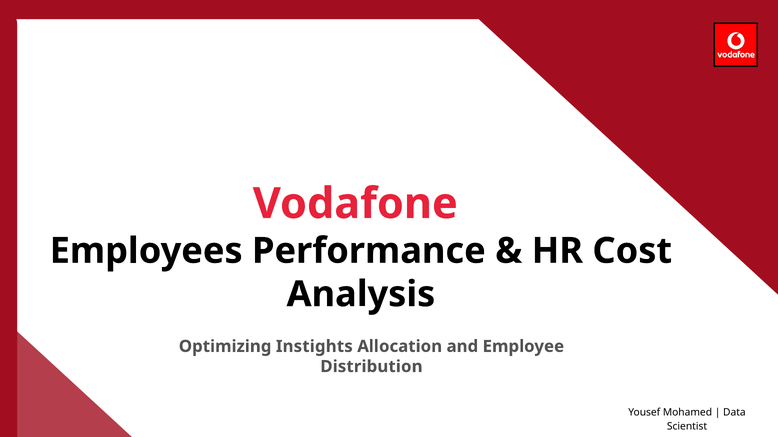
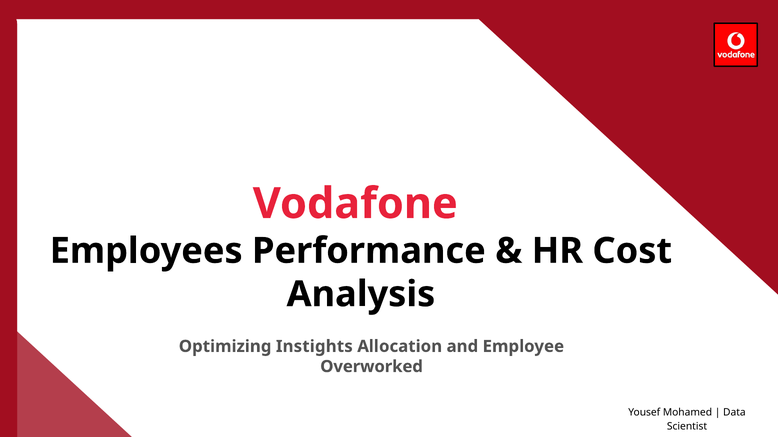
Distribution: Distribution -> Overworked
